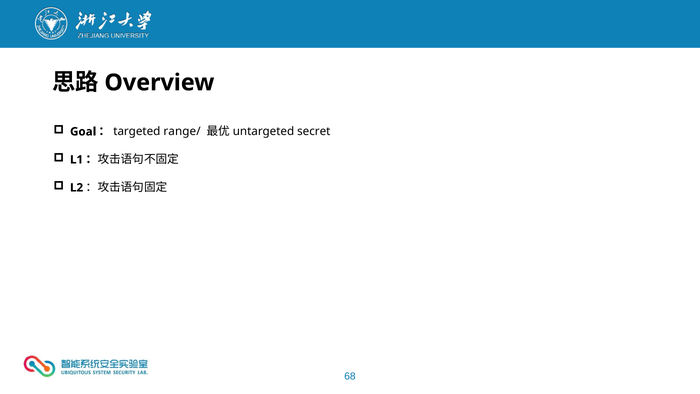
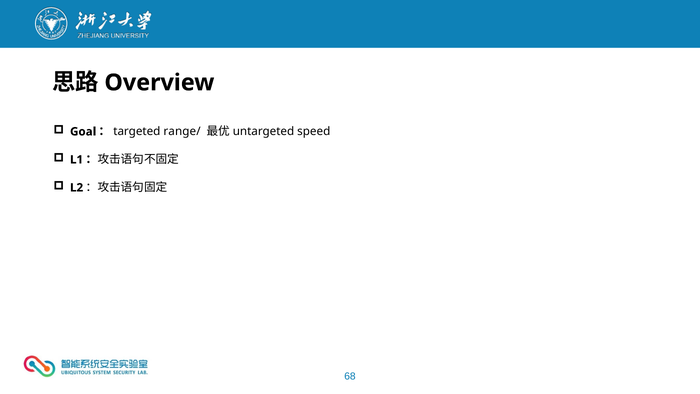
secret: secret -> speed
